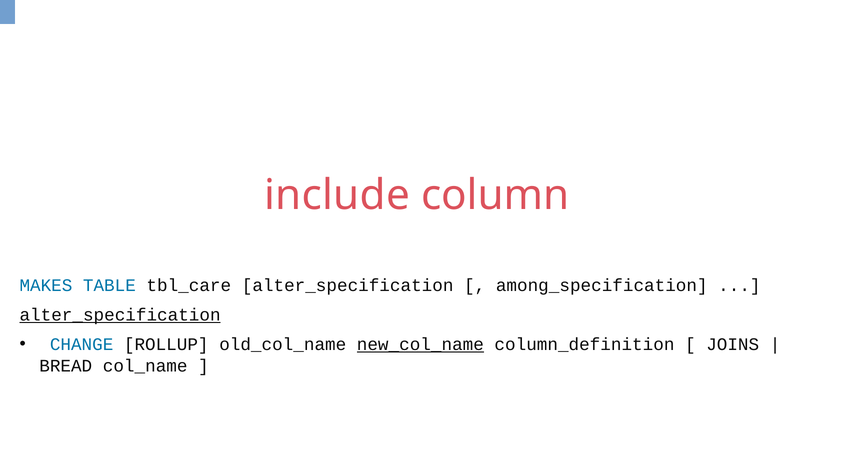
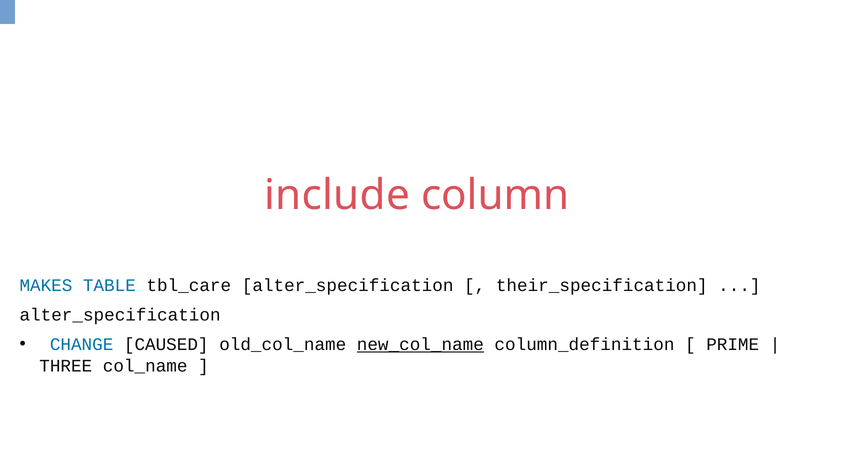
among_specification: among_specification -> their_specification
alter_specification at (120, 314) underline: present -> none
ROLLUP: ROLLUP -> CAUSED
JOINS: JOINS -> PRIME
BREAD: BREAD -> THREE
